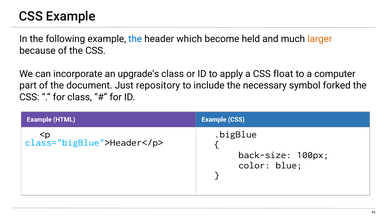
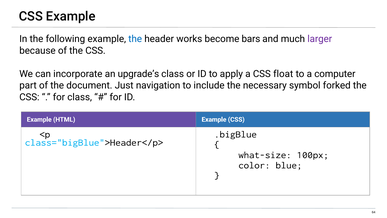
which: which -> works
held: held -> bars
larger colour: orange -> purple
repository: repository -> navigation
back-size: back-size -> what-size
